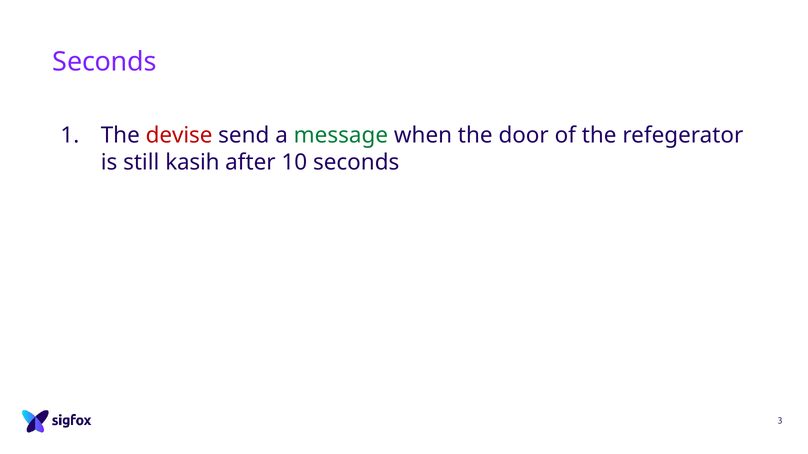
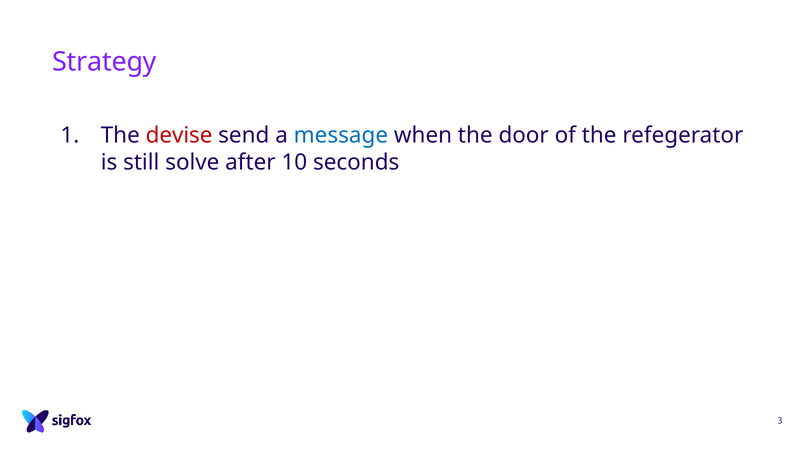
Seconds at (105, 62): Seconds -> Strategy
message colour: green -> blue
kasih: kasih -> solve
